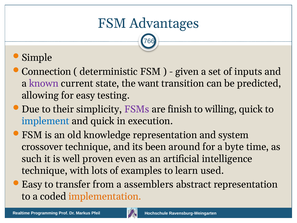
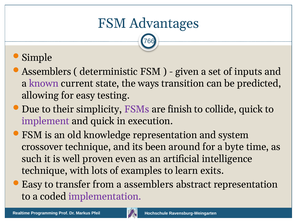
Connection at (46, 71): Connection -> Assemblers
want: want -> ways
willing: willing -> collide
implement colour: blue -> purple
used: used -> exits
implementation colour: orange -> purple
